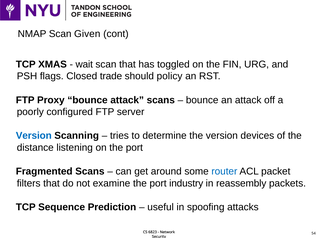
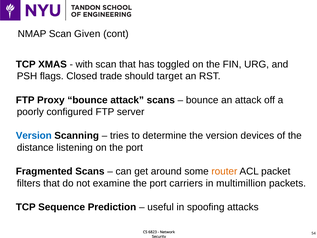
wait: wait -> with
policy: policy -> target
router colour: blue -> orange
industry: industry -> carriers
reassembly: reassembly -> multimillion
